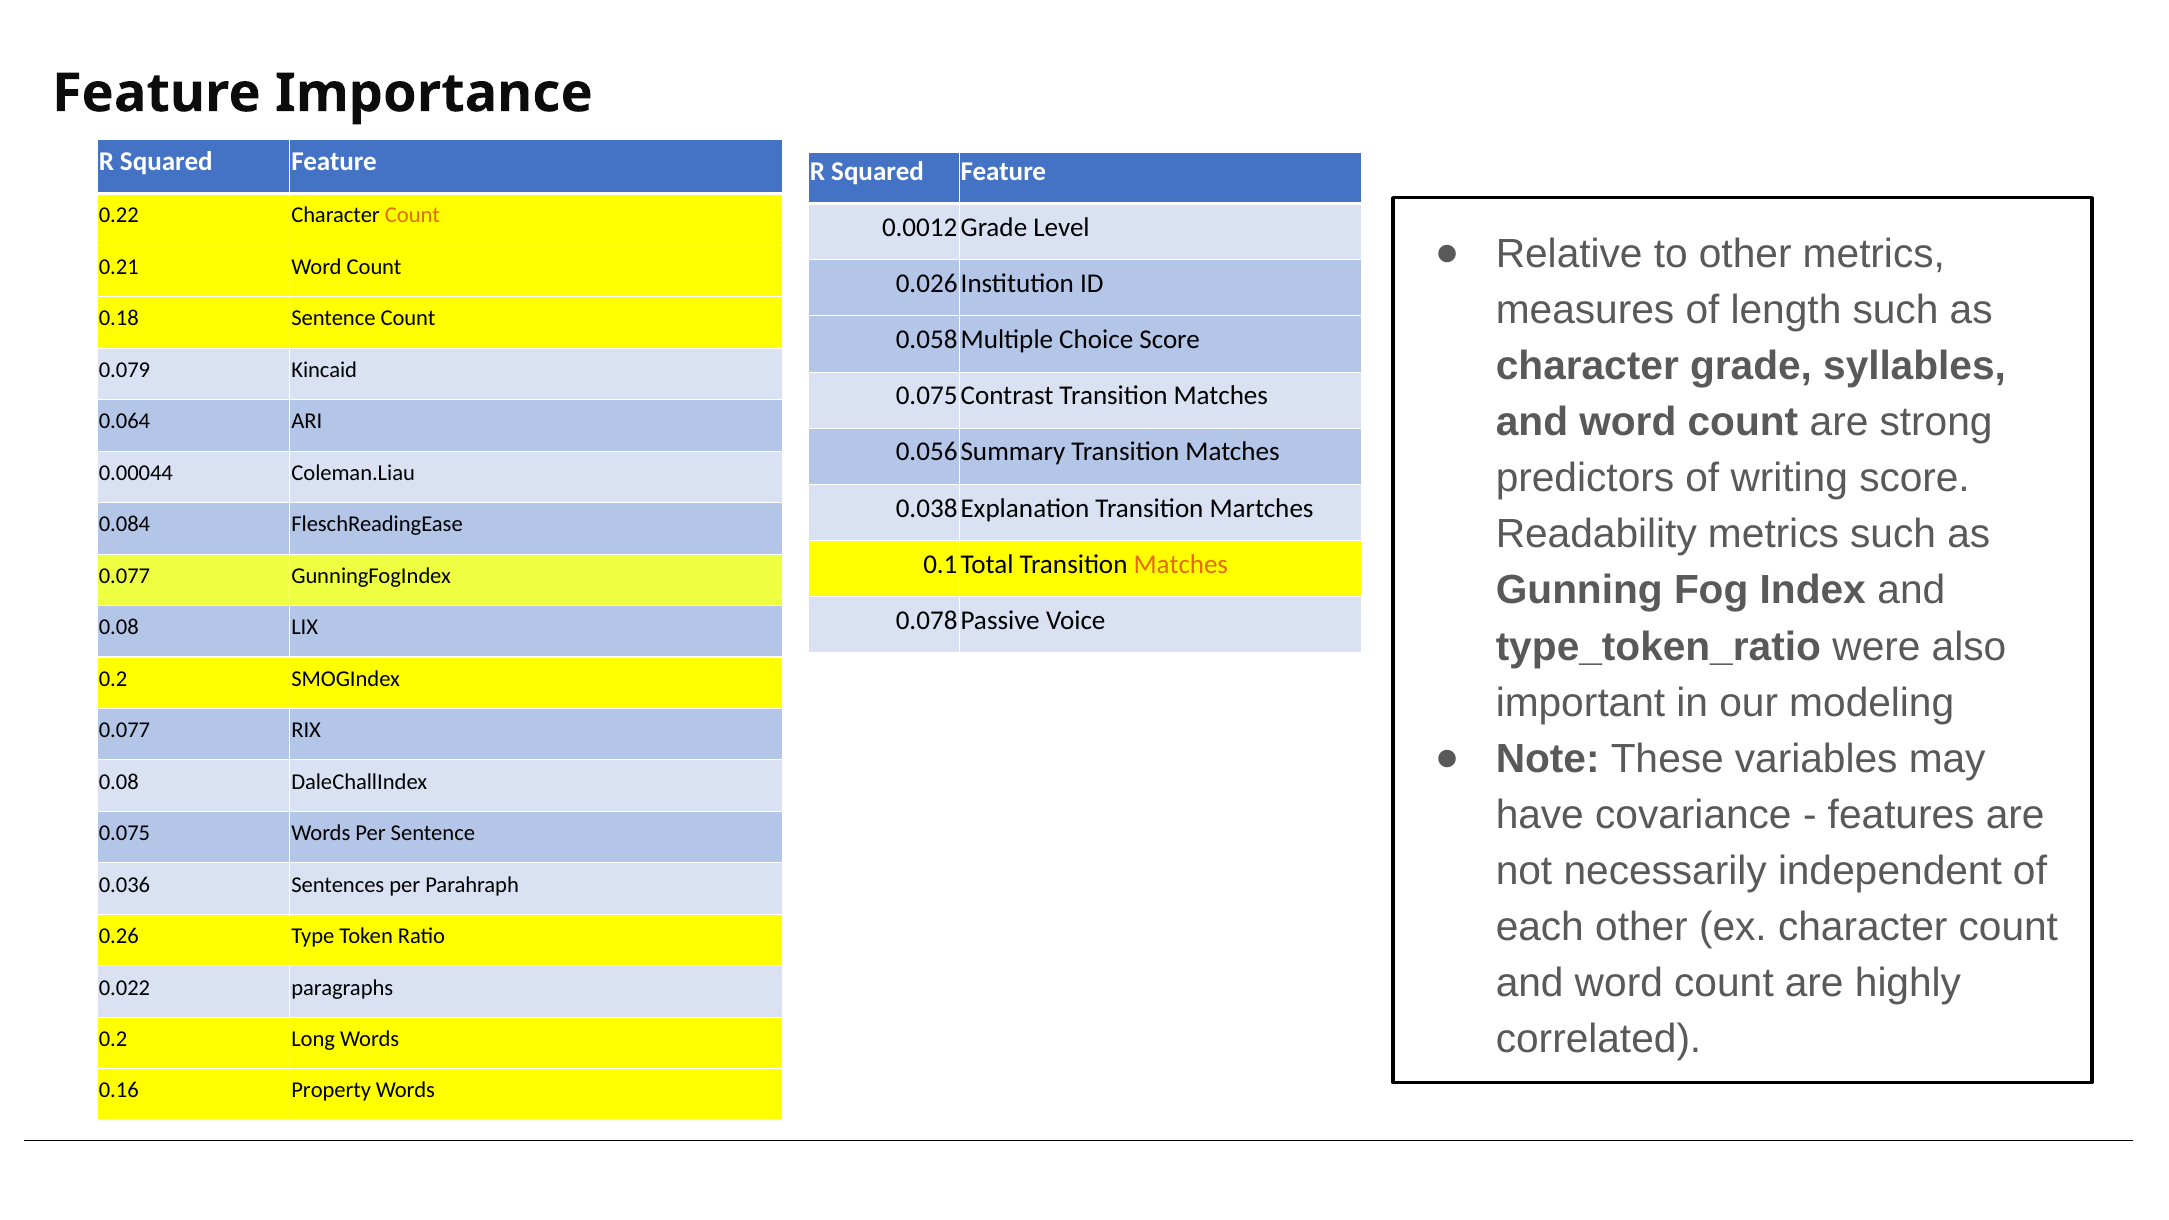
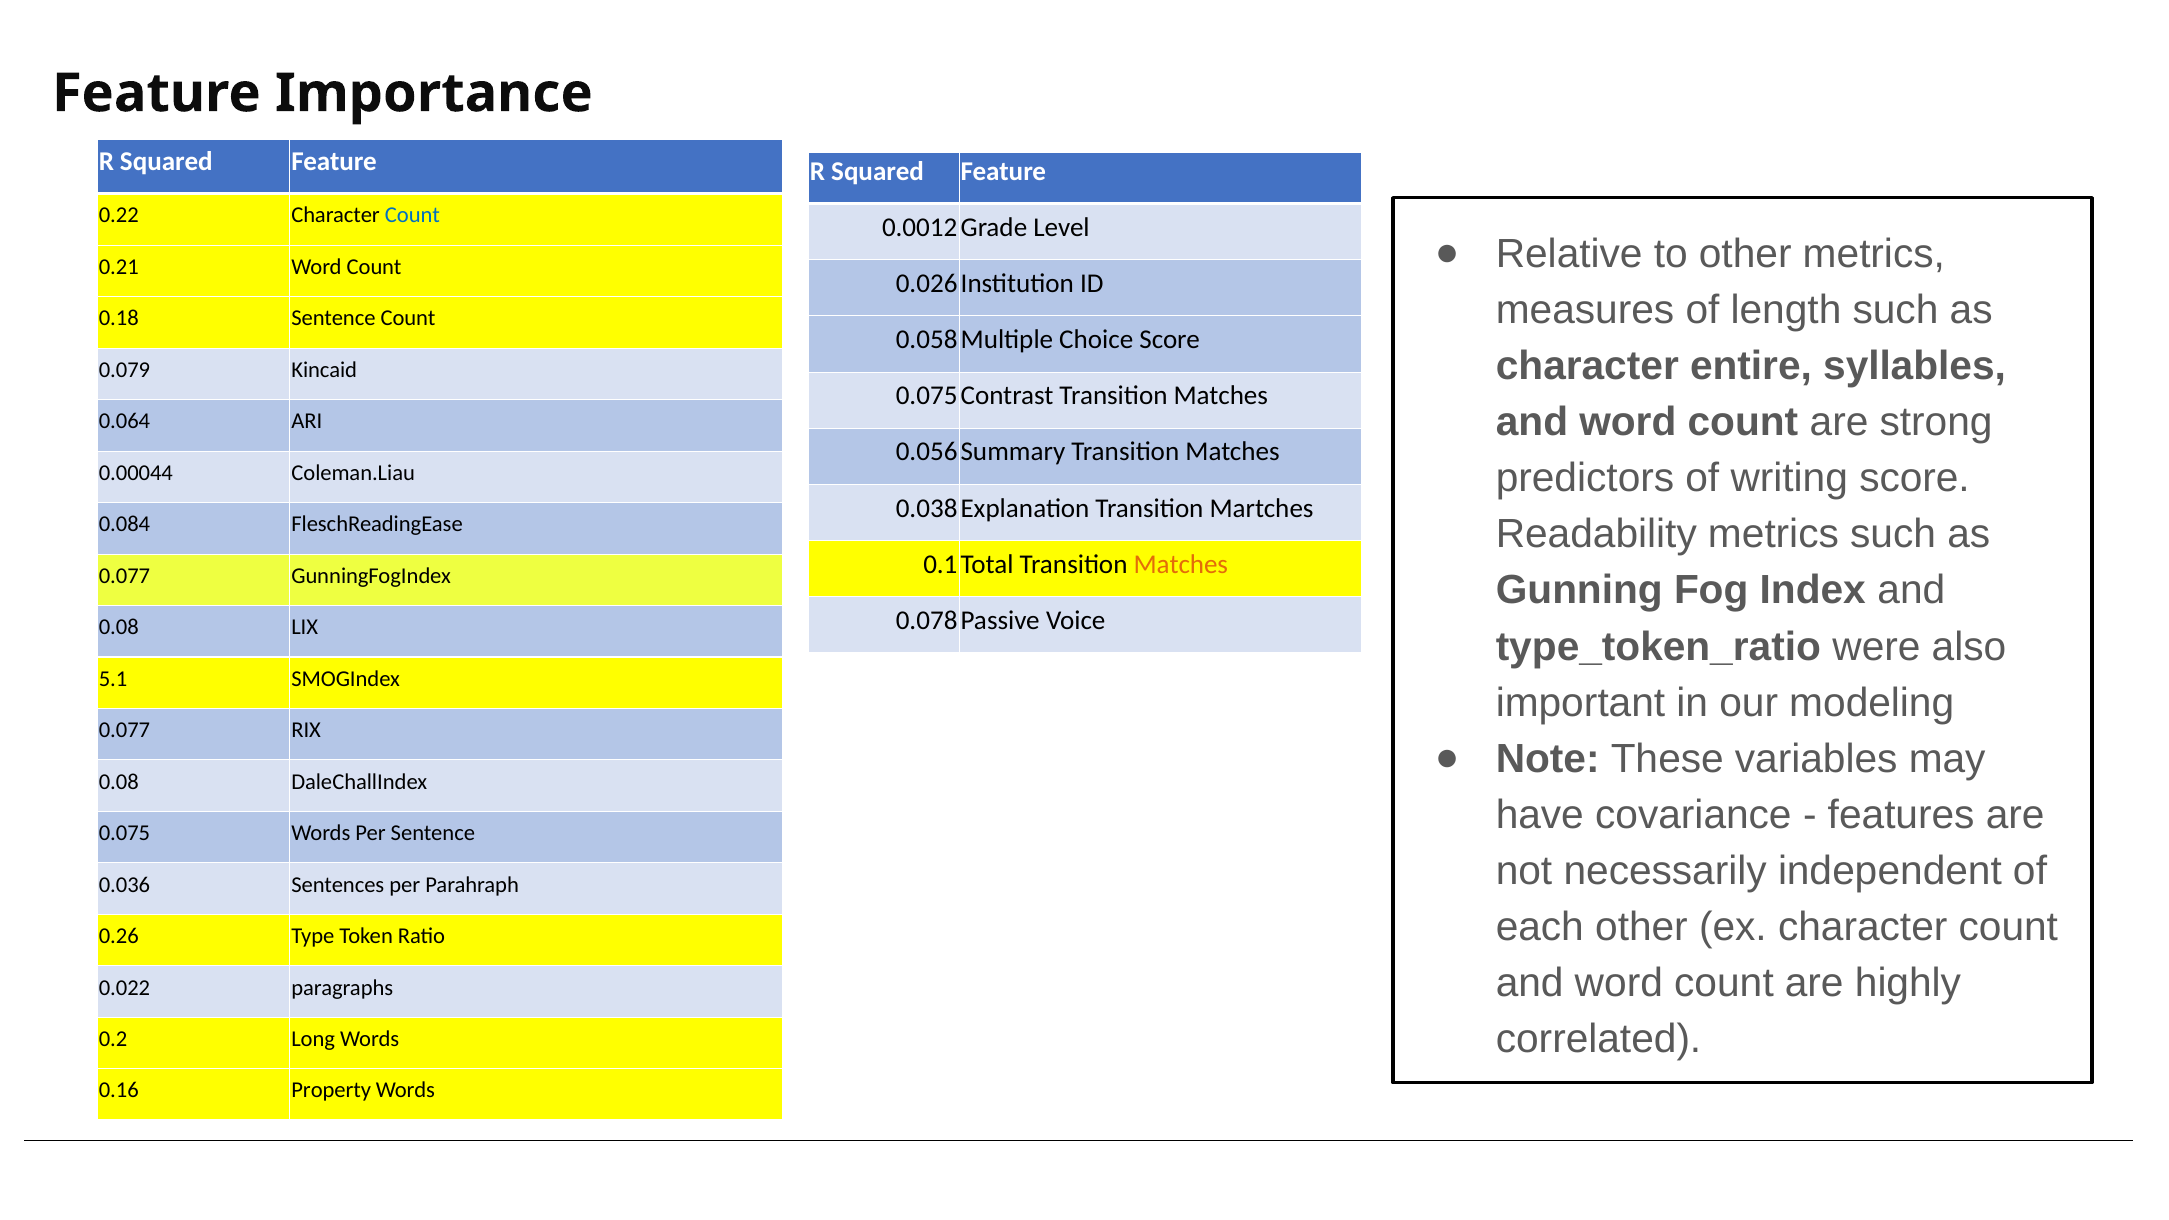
Count at (412, 215) colour: orange -> blue
grade: grade -> entire
0.2 at (113, 679): 0.2 -> 5.1
